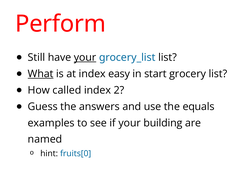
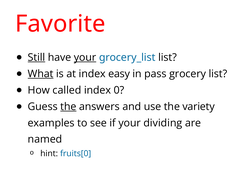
Perform: Perform -> Favorite
Still underline: none -> present
start: start -> pass
2: 2 -> 0
the at (68, 107) underline: none -> present
equals: equals -> variety
building: building -> dividing
